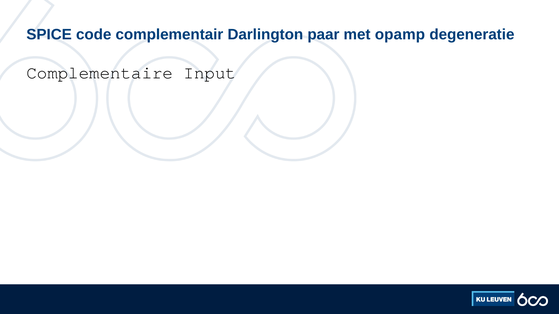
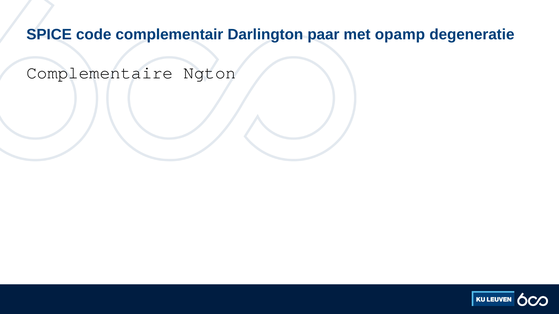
Input: Input -> Ngton
